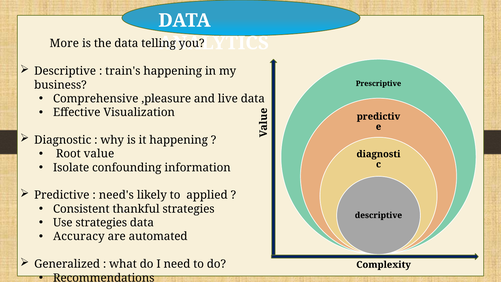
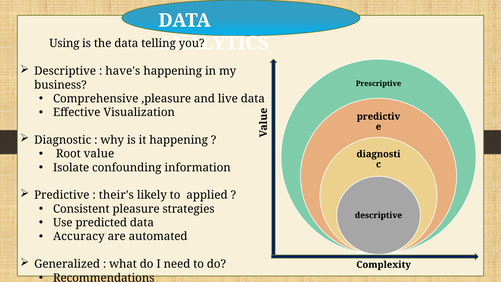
More: More -> Using
train's: train's -> have's
need's: need's -> their's
thankful: thankful -> pleasure
Use strategies: strategies -> predicted
